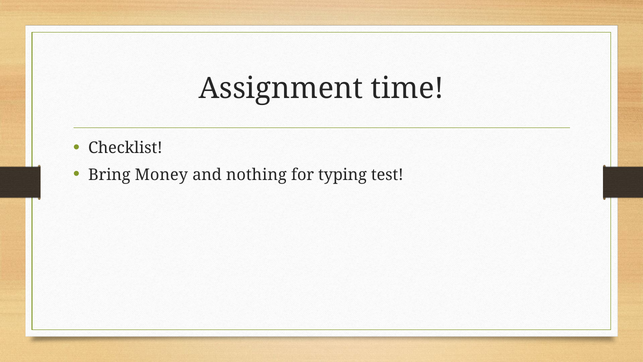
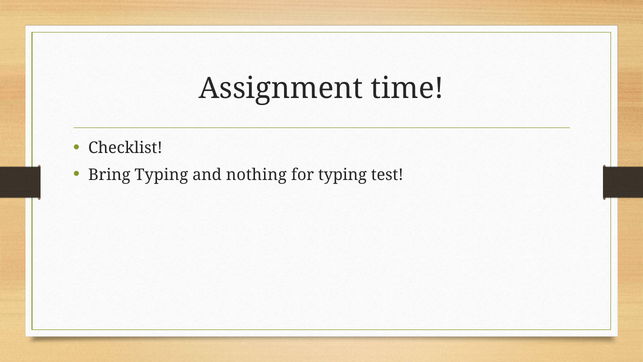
Bring Money: Money -> Typing
